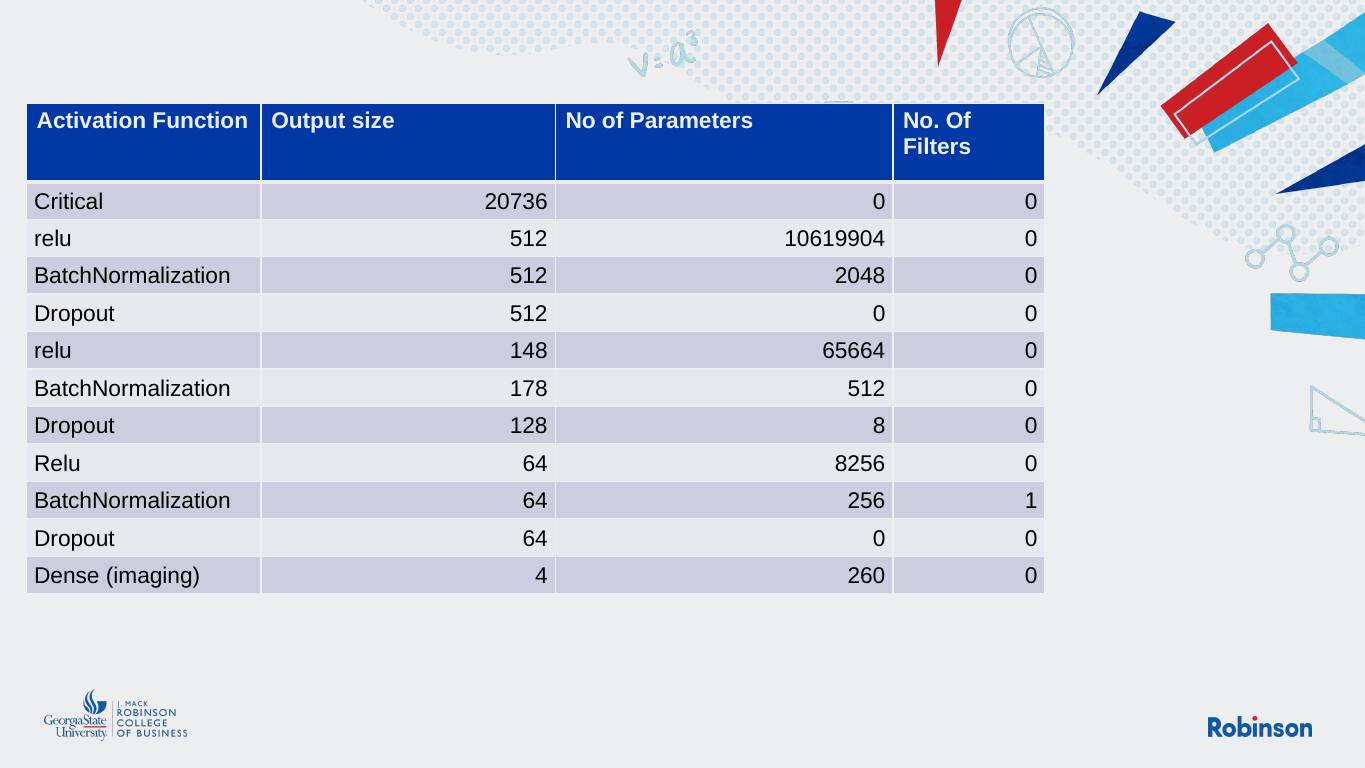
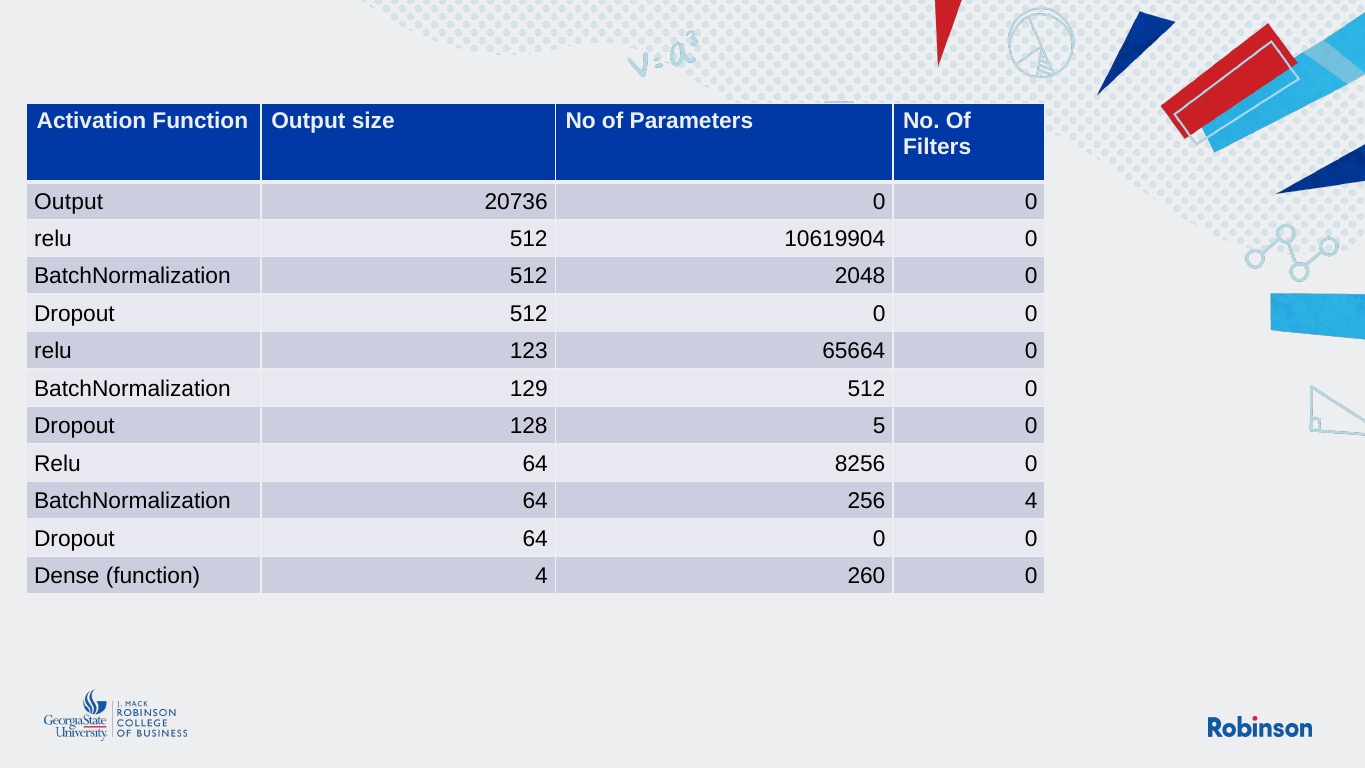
Critical at (69, 202): Critical -> Output
148: 148 -> 123
178: 178 -> 129
8: 8 -> 5
256 1: 1 -> 4
Dense imaging: imaging -> function
